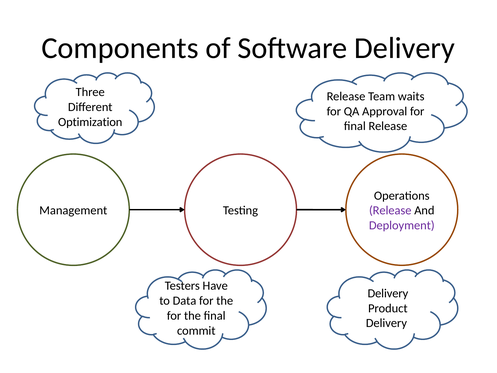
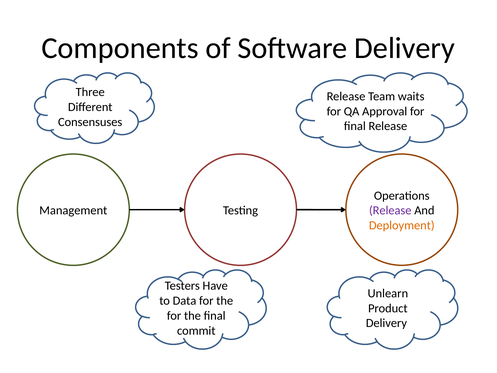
Optimization: Optimization -> Consensuses
Deployment colour: purple -> orange
Delivery at (388, 293): Delivery -> Unlearn
